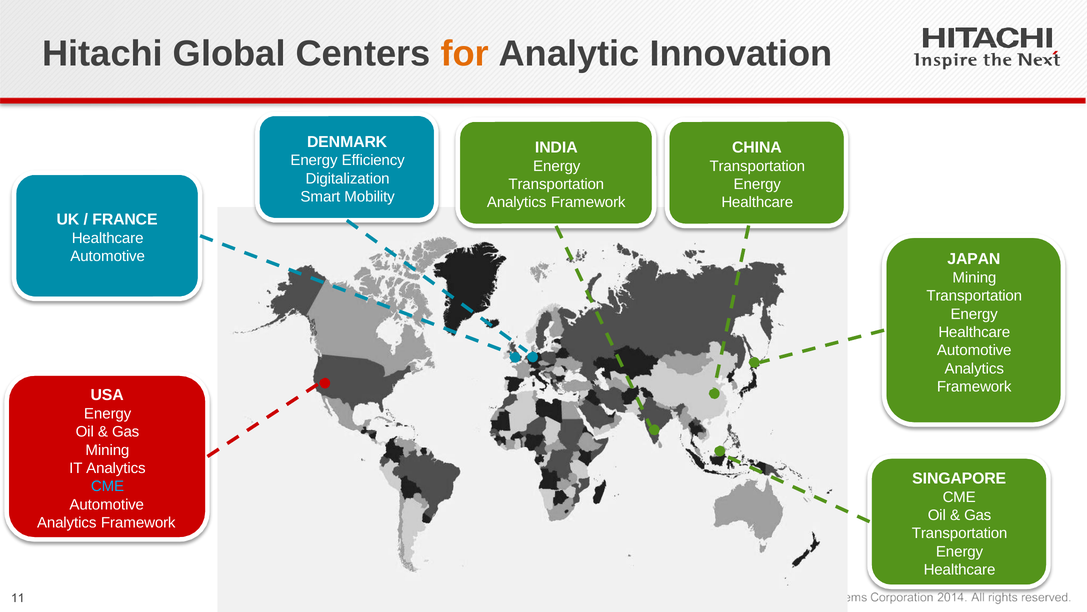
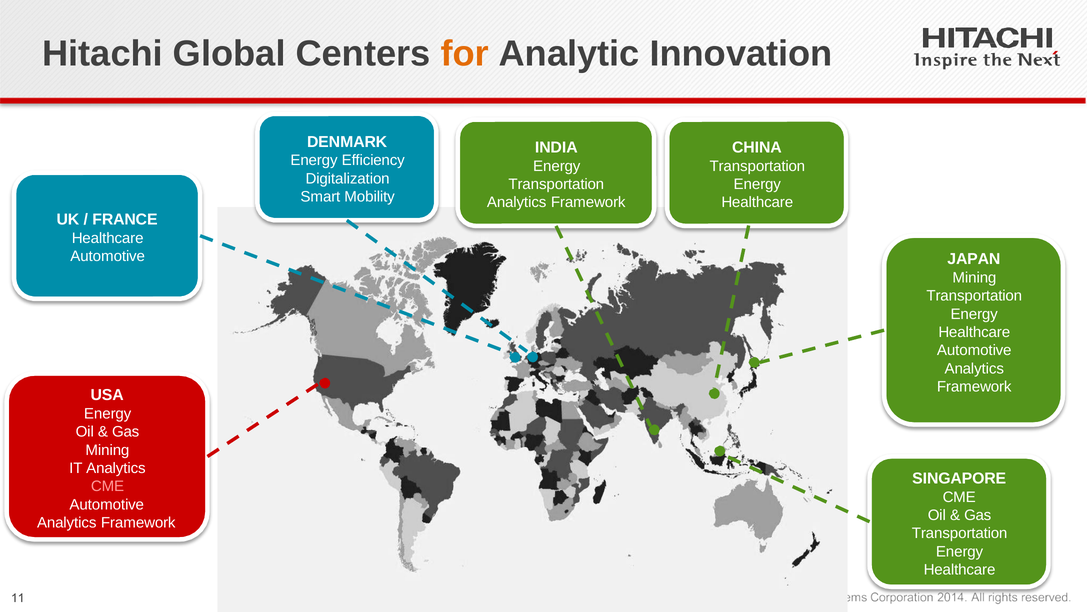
CME at (108, 486) colour: light blue -> pink
